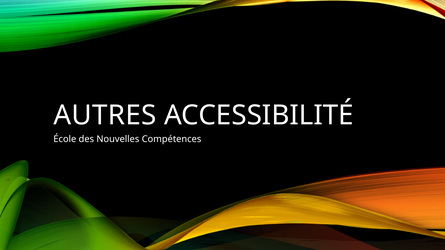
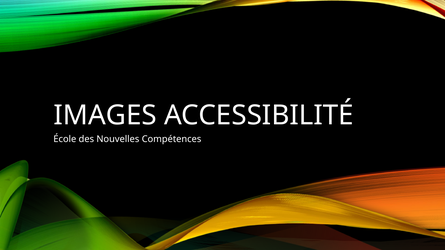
AUTRES: AUTRES -> IMAGES
